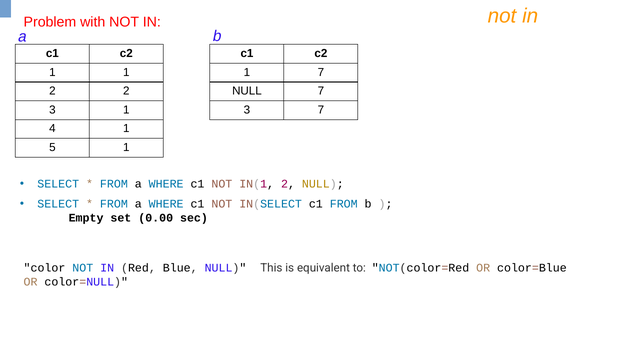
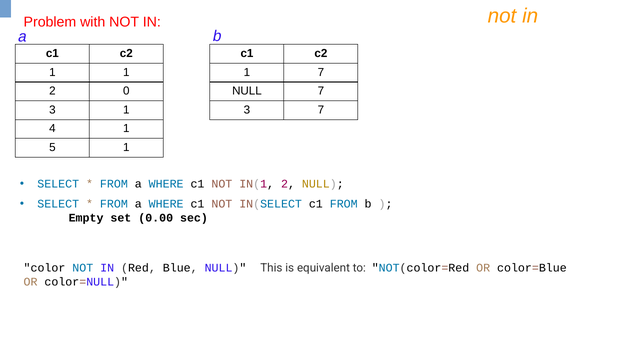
2 2: 2 -> 0
